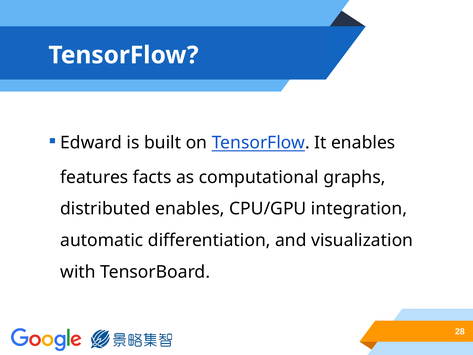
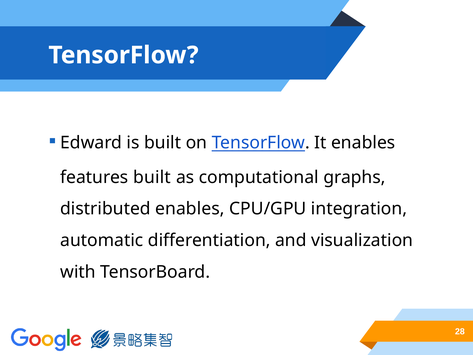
features facts: facts -> built
